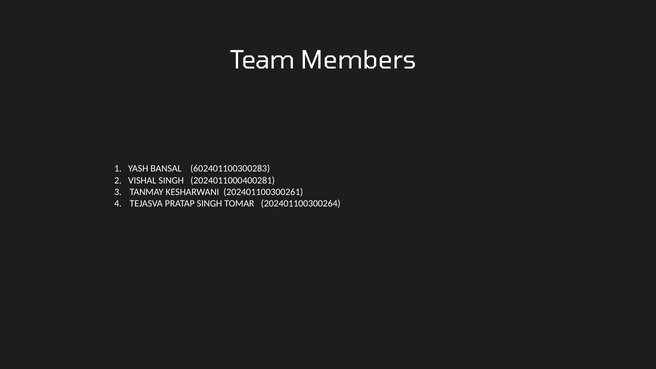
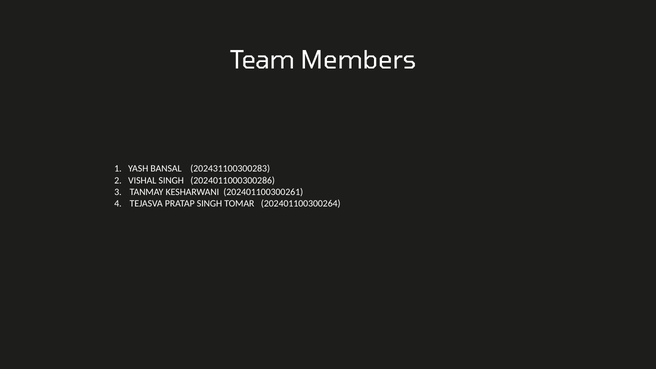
602401100300283: 602401100300283 -> 202431100300283
2024011000400281: 2024011000400281 -> 2024011000300286
